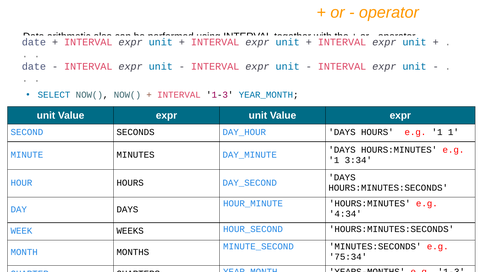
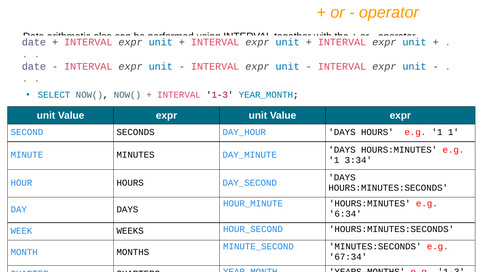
4:34: 4:34 -> 6:34
75:34: 75:34 -> 67:34
